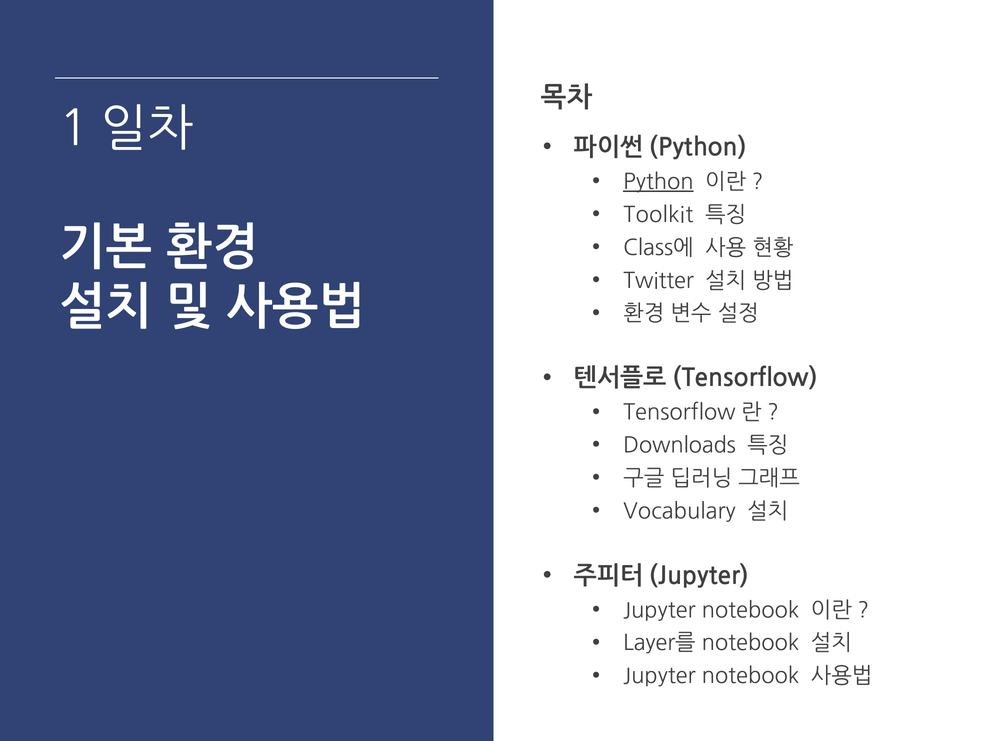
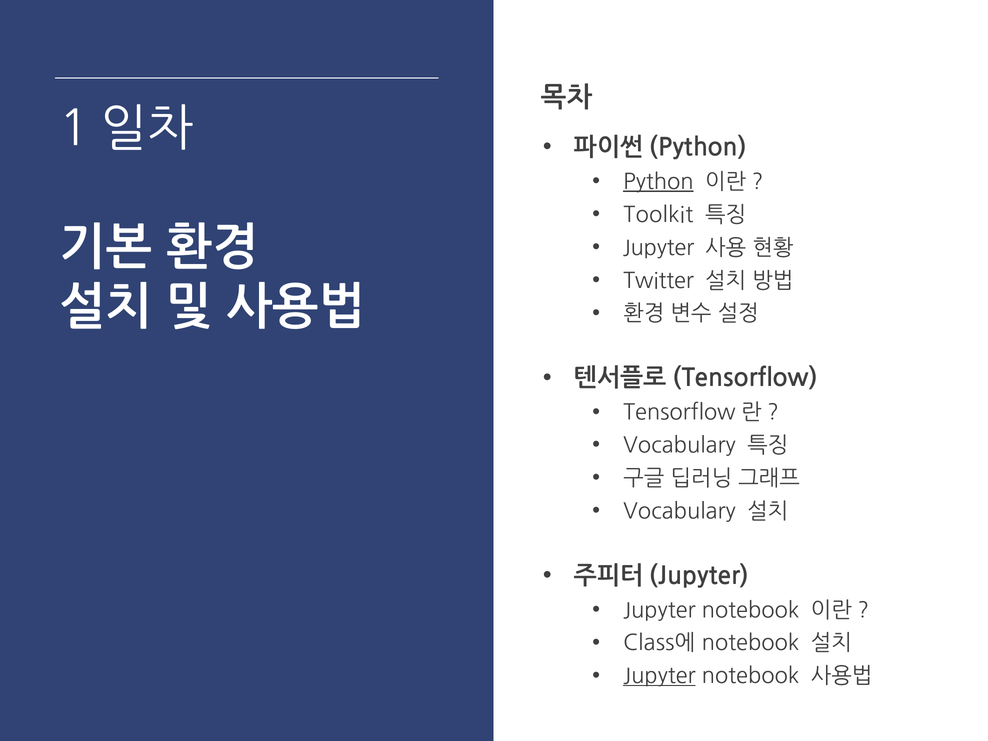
Class에 at (658, 248): Class에 -> Jupyter
Downloads at (680, 446): Downloads -> Vocabulary
Layer를: Layer를 -> Class에
Jupyter at (659, 676) underline: none -> present
